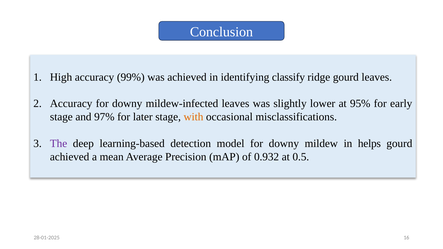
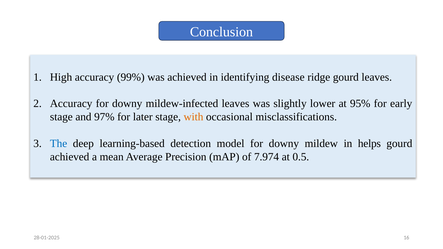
classify: classify -> disease
The colour: purple -> blue
0.932: 0.932 -> 7.974
